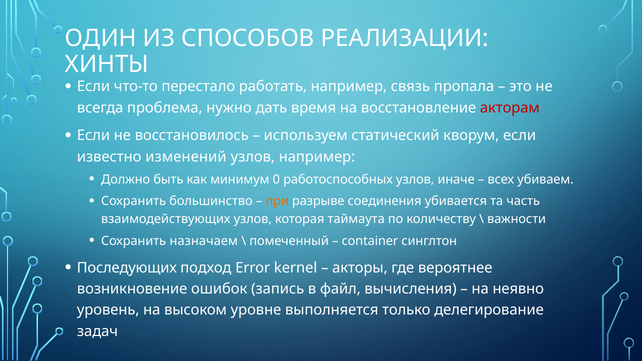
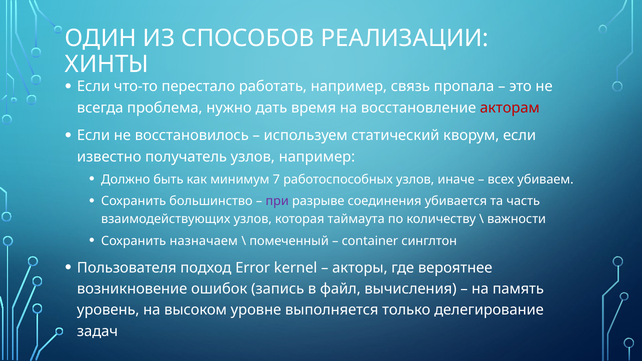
изменений: изменений -> получатель
0: 0 -> 7
при colour: orange -> purple
Последующих: Последующих -> Пользователя
неявно: неявно -> память
